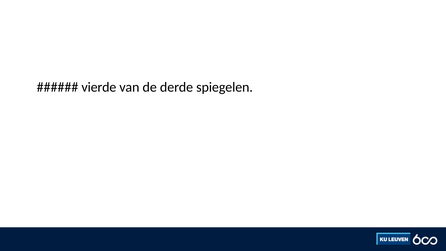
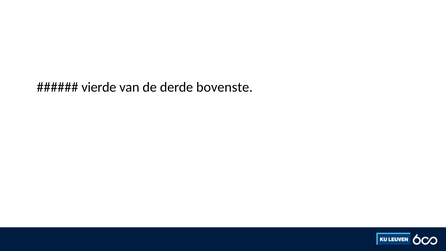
spiegelen: spiegelen -> bovenste
